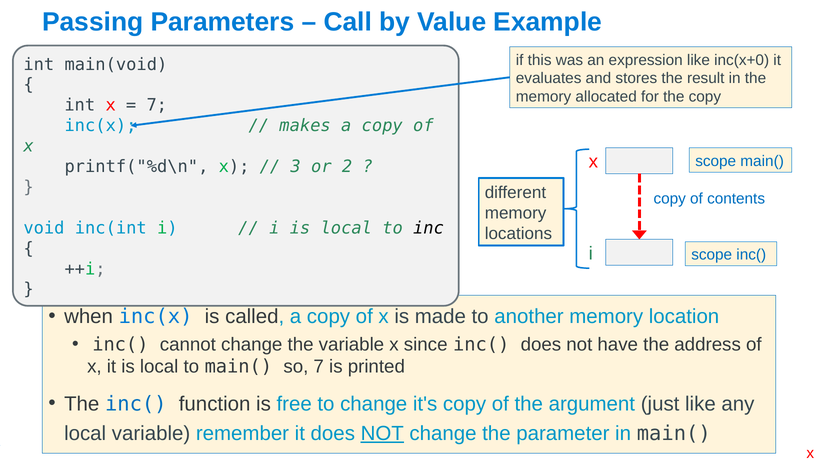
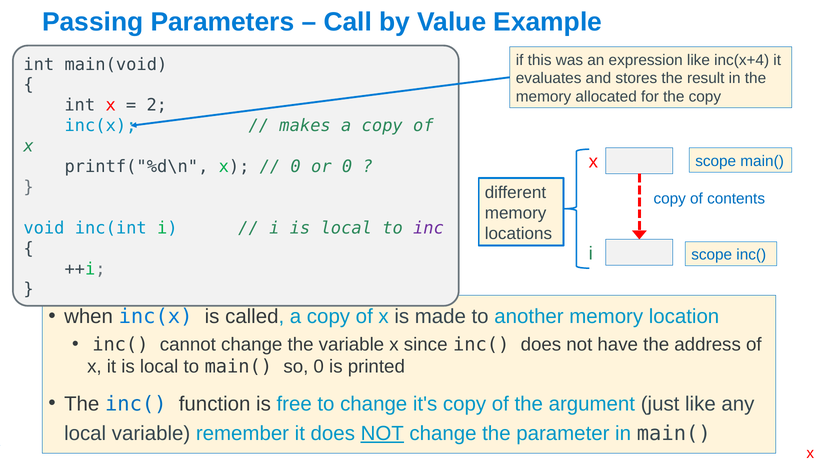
inc(x+0: inc(x+0 -> inc(x+4
7 at (157, 105): 7 -> 2
3 at (296, 167): 3 -> 0
or 2: 2 -> 0
inc colour: black -> purple
so 7: 7 -> 0
